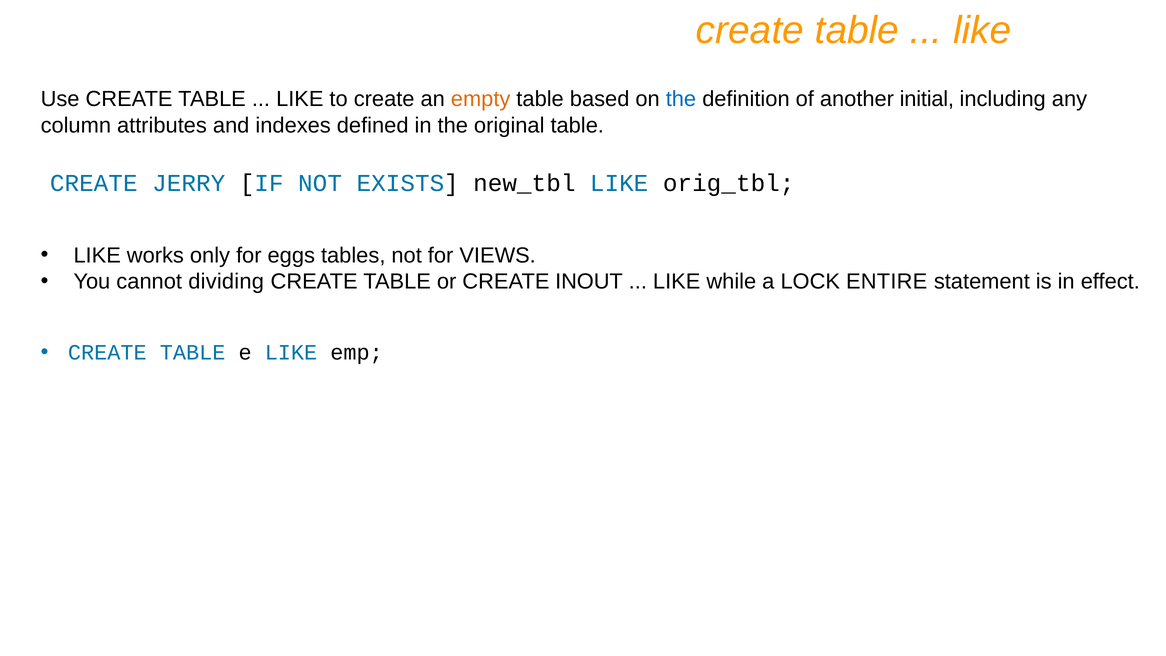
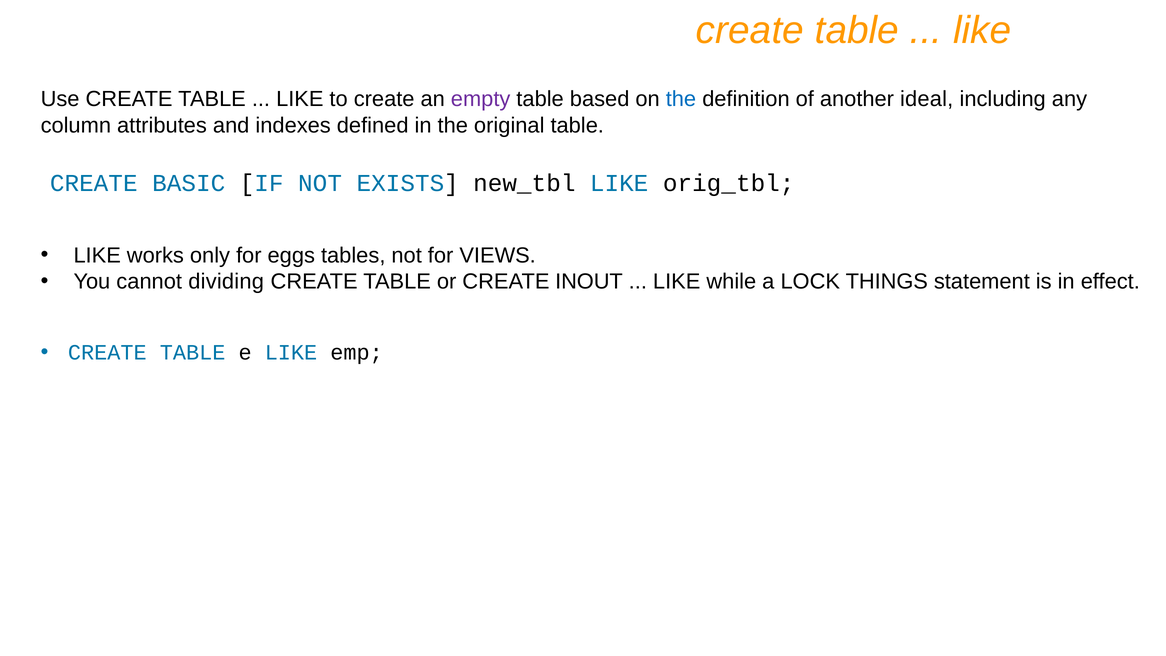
empty colour: orange -> purple
initial: initial -> ideal
JERRY: JERRY -> BASIC
ENTIRE: ENTIRE -> THINGS
